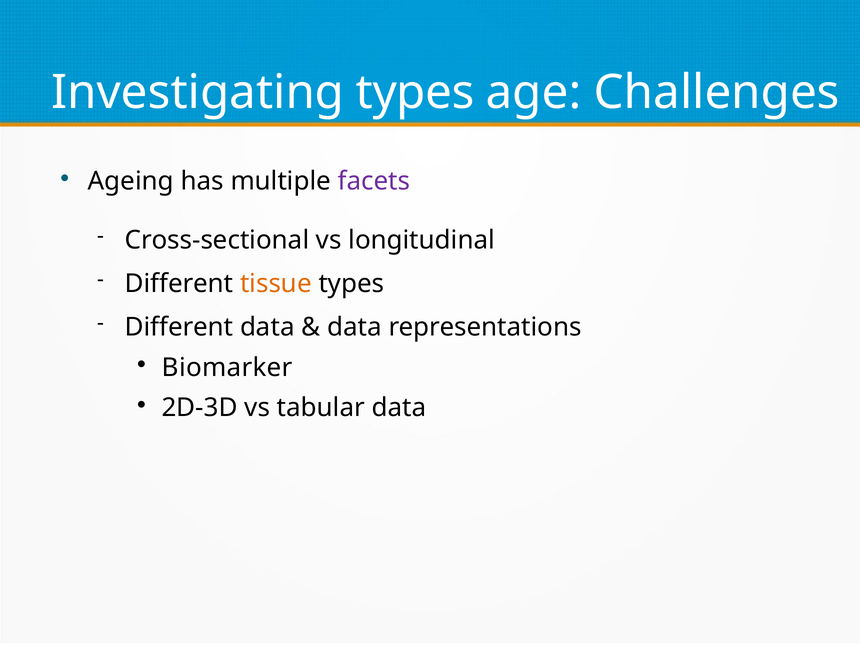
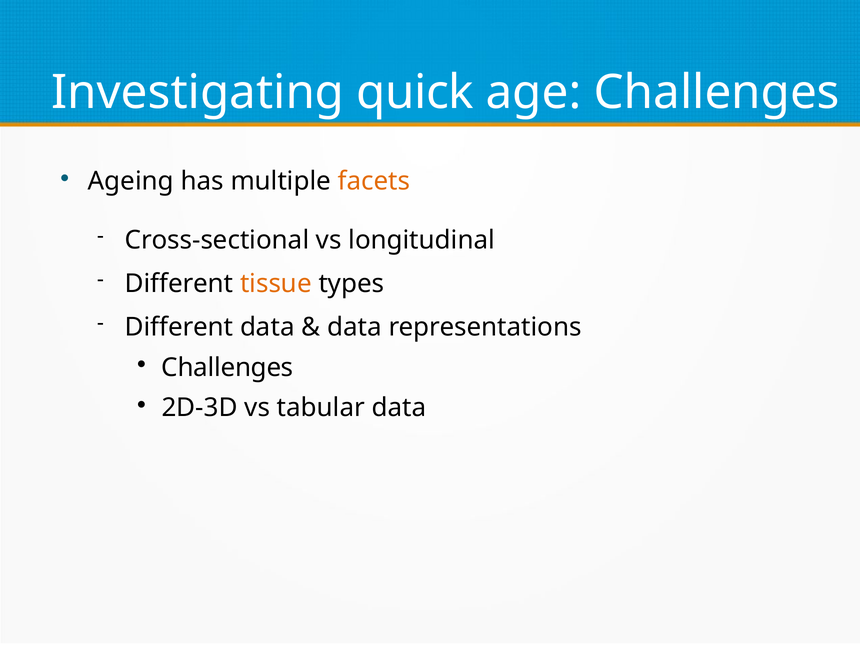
Investigating types: types -> quick
facets colour: purple -> orange
Biomarker at (227, 367): Biomarker -> Challenges
